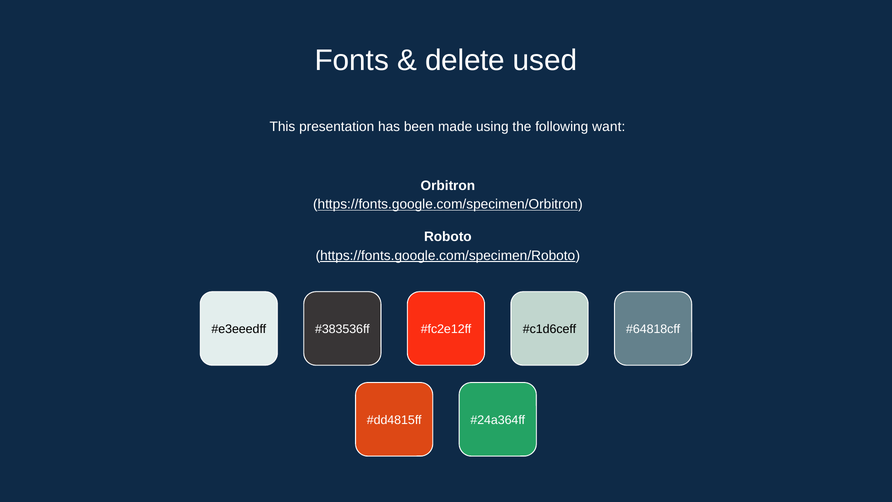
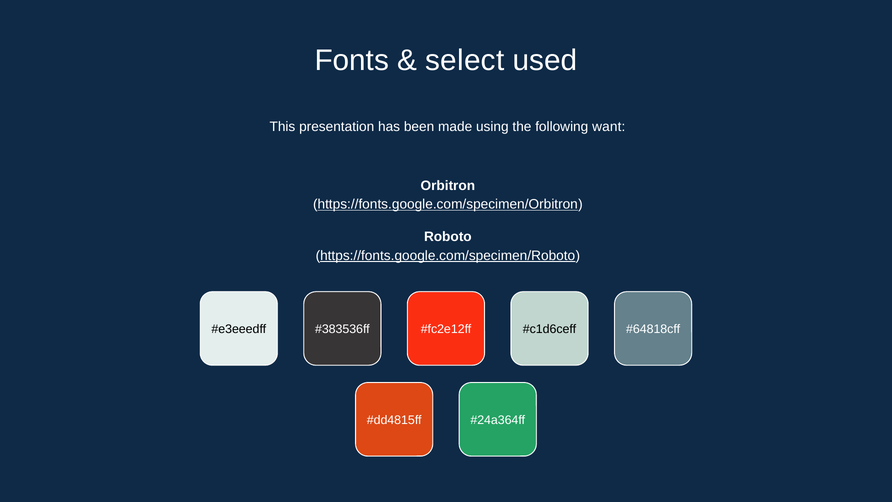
delete: delete -> select
